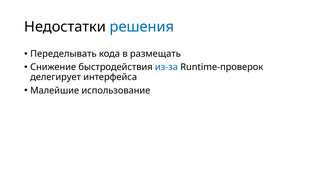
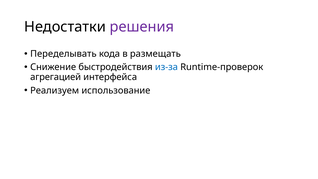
решения colour: blue -> purple
делегирует: делегирует -> агрегацией
Малейшие: Малейшие -> Реализуем
